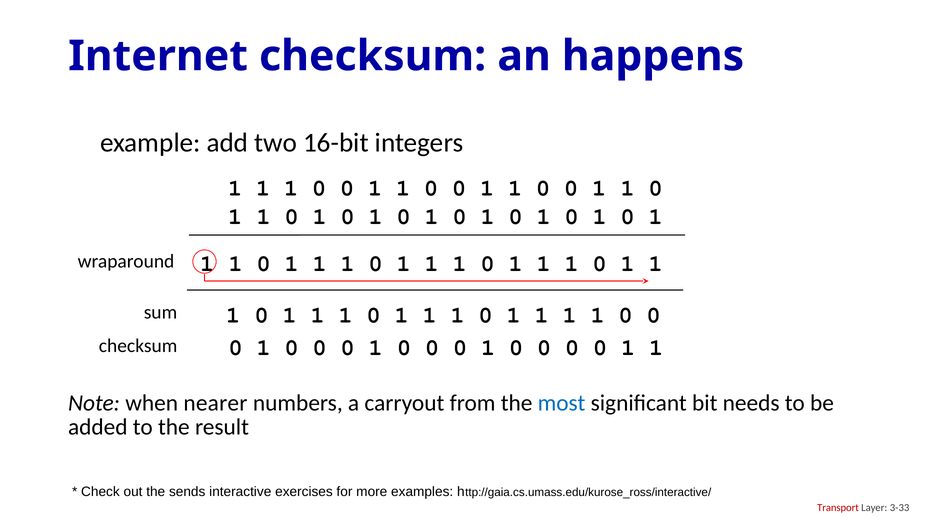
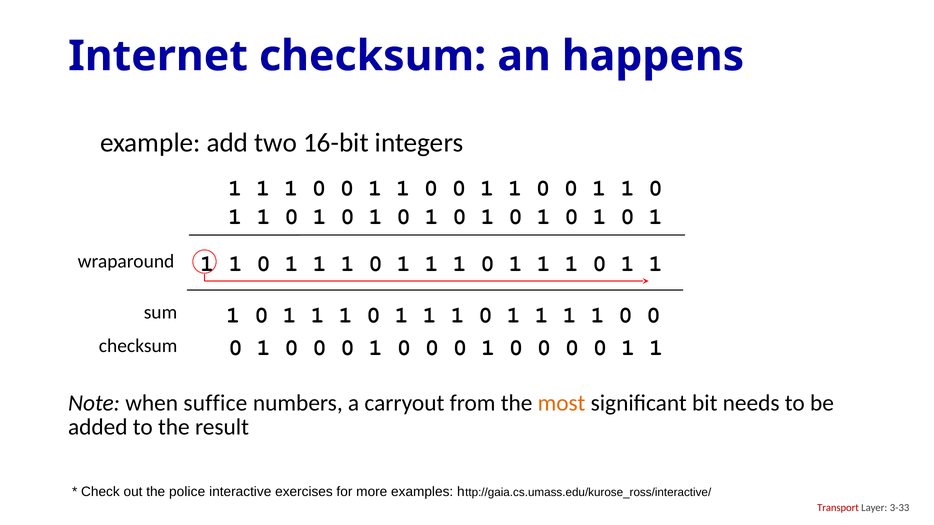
nearer: nearer -> suffice
most colour: blue -> orange
sends: sends -> police
